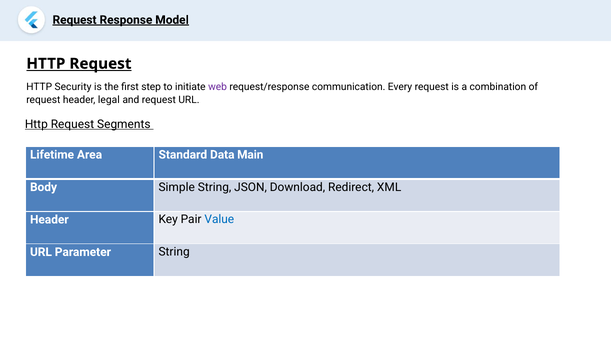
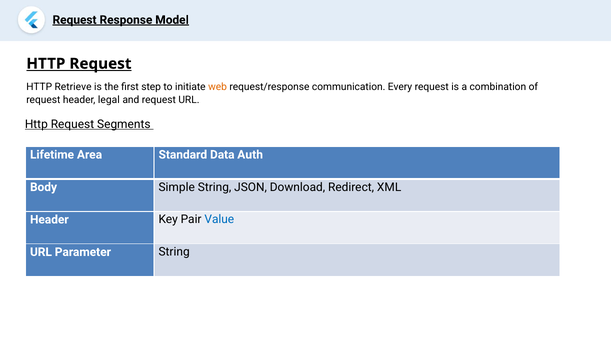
Security: Security -> Retrieve
web colour: purple -> orange
Main: Main -> Auth
